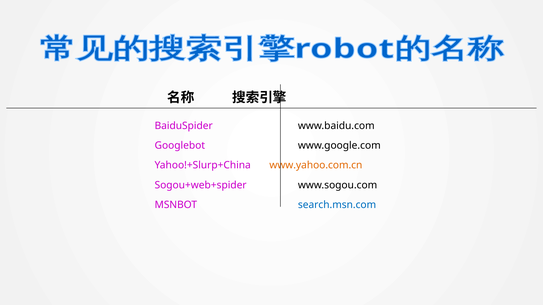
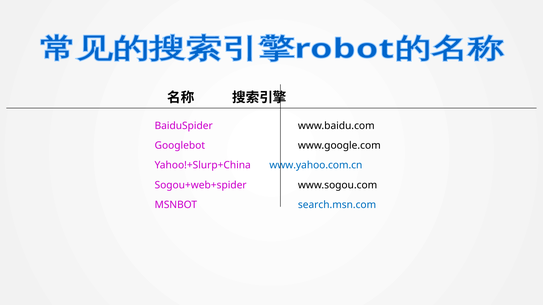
www.yahoo.com.cn colour: orange -> blue
